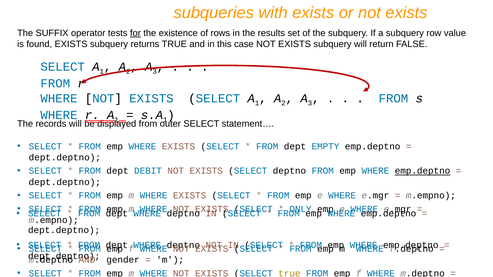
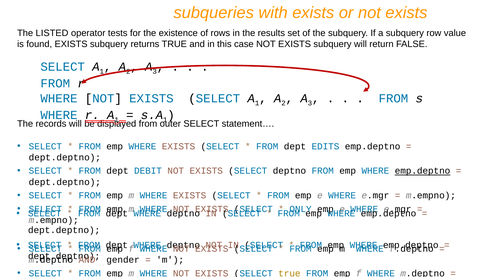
SUFFIX: SUFFIX -> LISTED
for underline: present -> none
EMPTY: EMPTY -> EDITS
